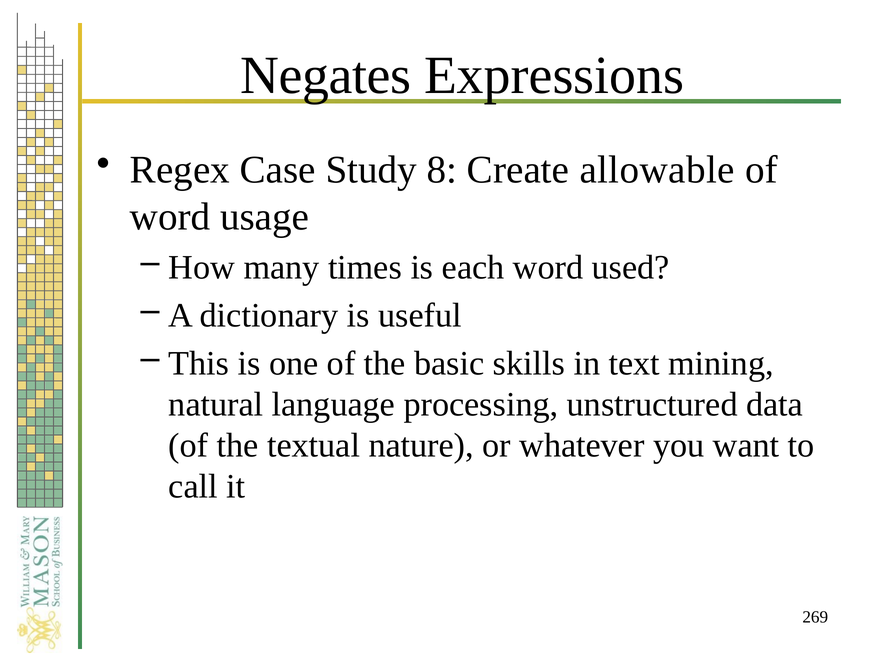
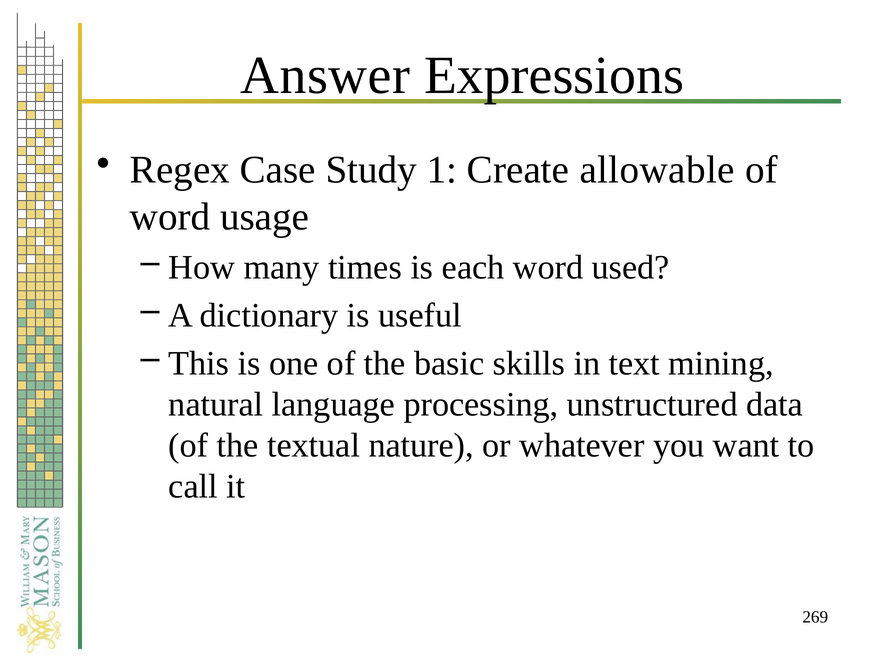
Negates: Negates -> Answer
8: 8 -> 1
